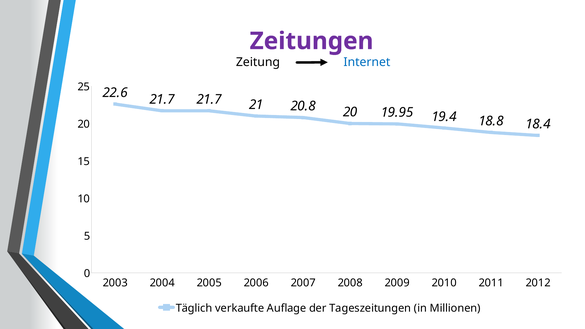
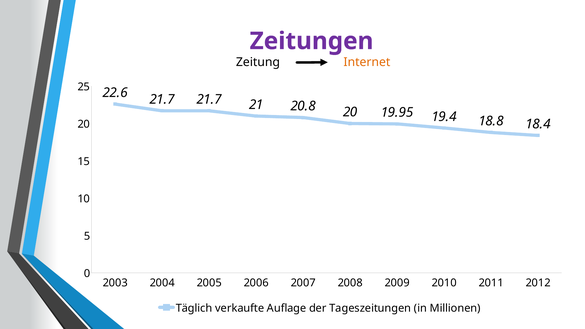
Internet colour: blue -> orange
